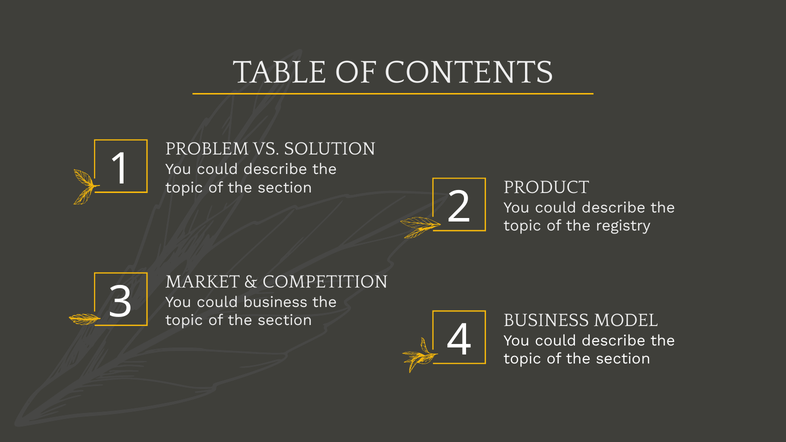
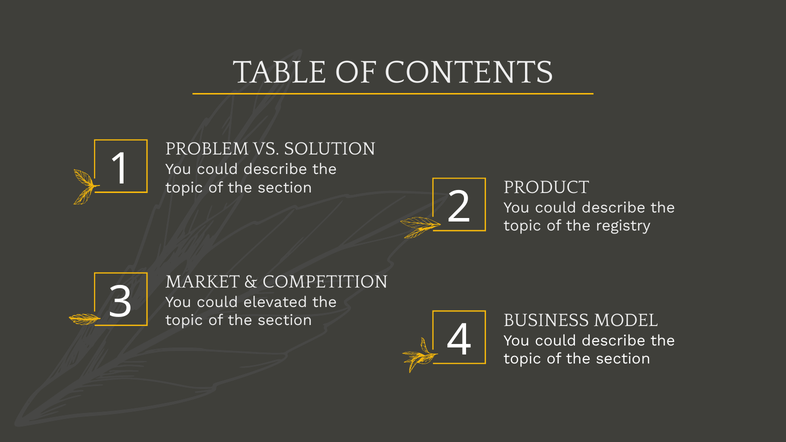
could business: business -> elevated
